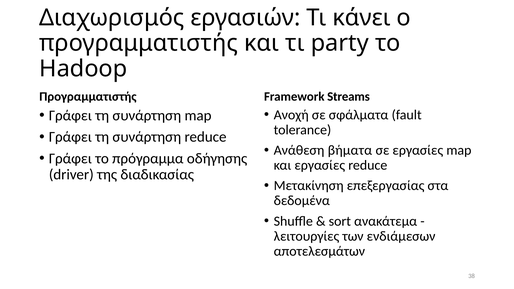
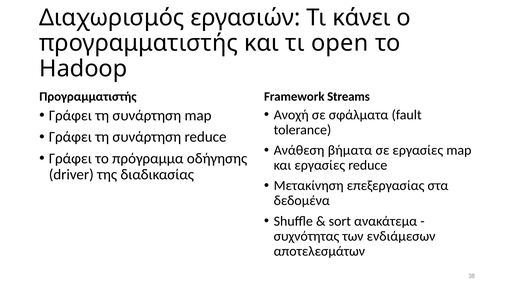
party: party -> open
λειτουργίες: λειτουργίες -> συχνότητας
